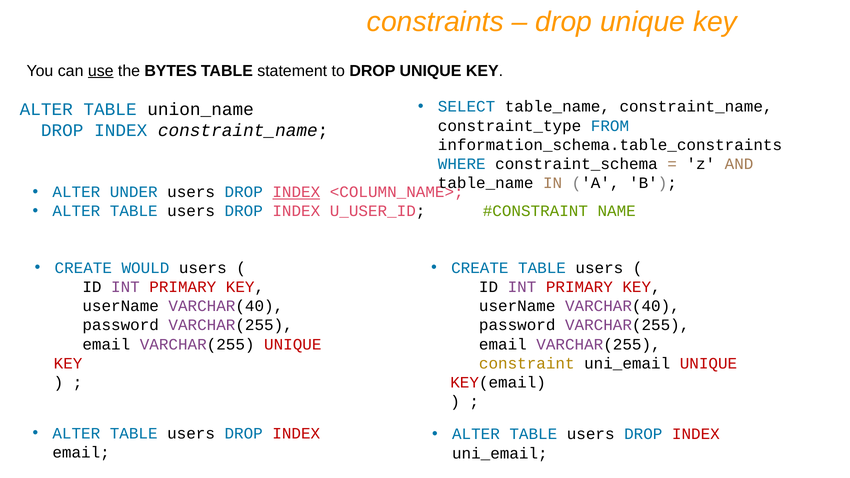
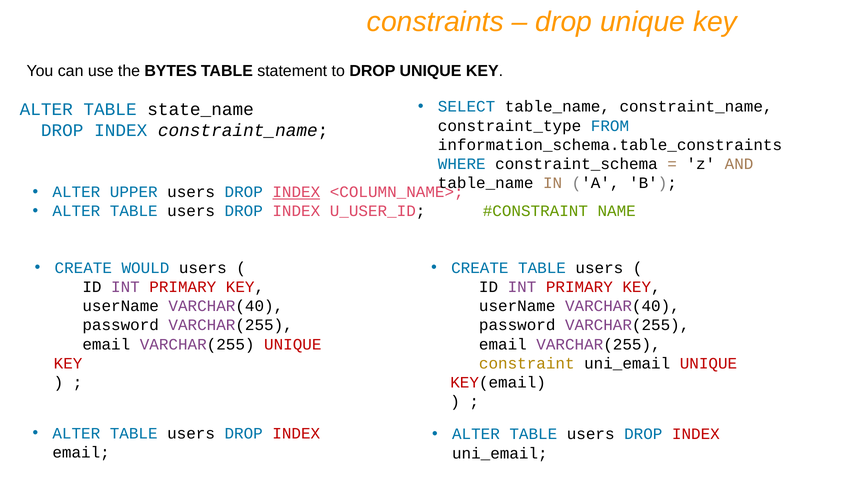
use underline: present -> none
union_name: union_name -> state_name
UNDER: UNDER -> UPPER
